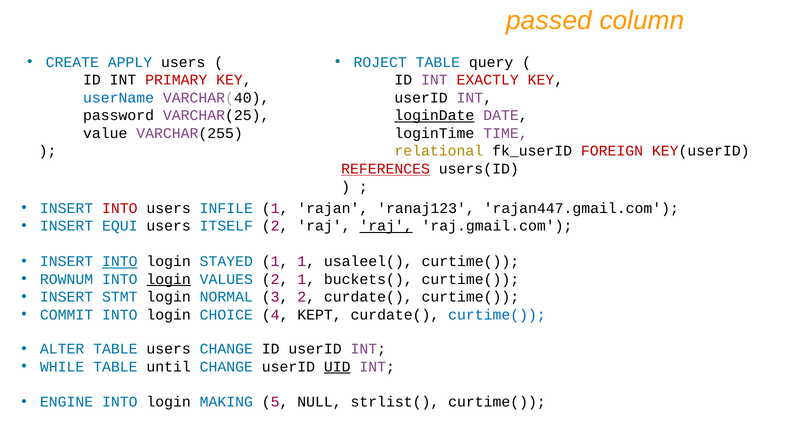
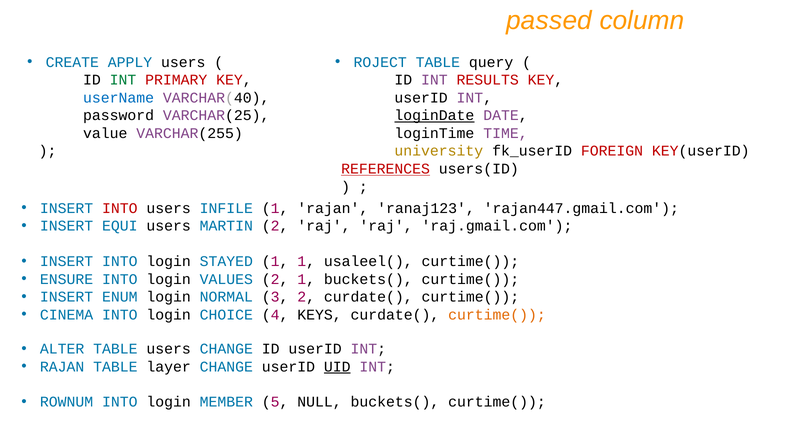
INT at (123, 80) colour: black -> green
EXACTLY: EXACTLY -> RESULTS
relational: relational -> university
ITSELF: ITSELF -> MARTIN
raj at (386, 226) underline: present -> none
INTO at (120, 261) underline: present -> none
ROWNUM: ROWNUM -> ENSURE
login at (169, 279) underline: present -> none
STMT: STMT -> ENUM
COMMIT: COMMIT -> CINEMA
KEPT: KEPT -> KEYS
curtime( at (497, 315) colour: blue -> orange
WHILE at (62, 367): WHILE -> RAJAN
until: until -> layer
ENGINE: ENGINE -> ROWNUM
MAKING: MAKING -> MEMBER
NULL strlist(: strlist( -> buckets(
